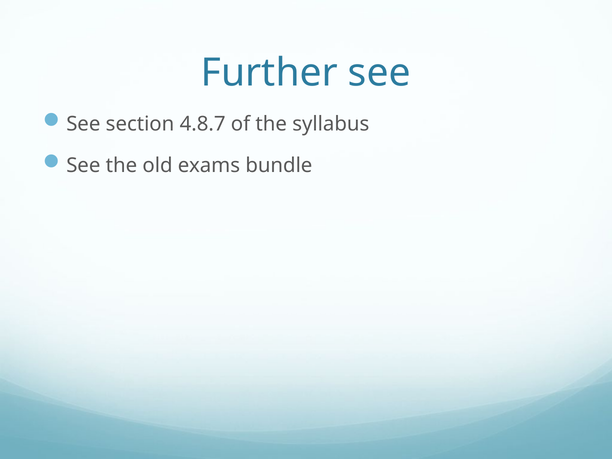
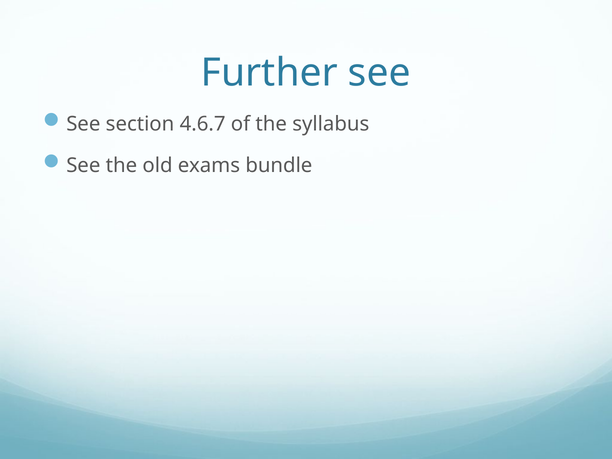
4.8.7: 4.8.7 -> 4.6.7
